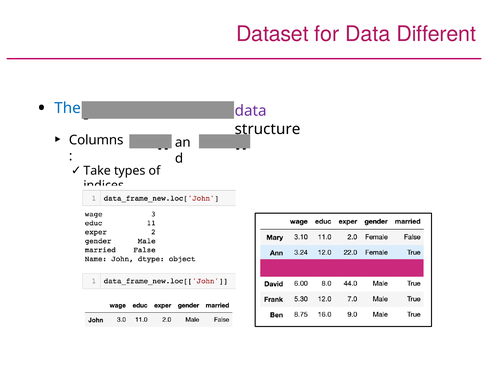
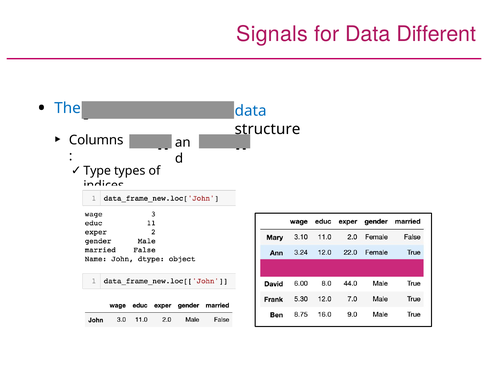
Dataset: Dataset -> Signals
data at (251, 111) colour: purple -> blue
Take: Take -> Type
